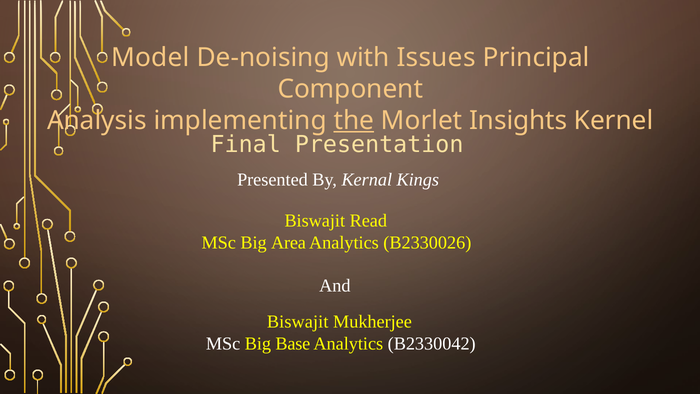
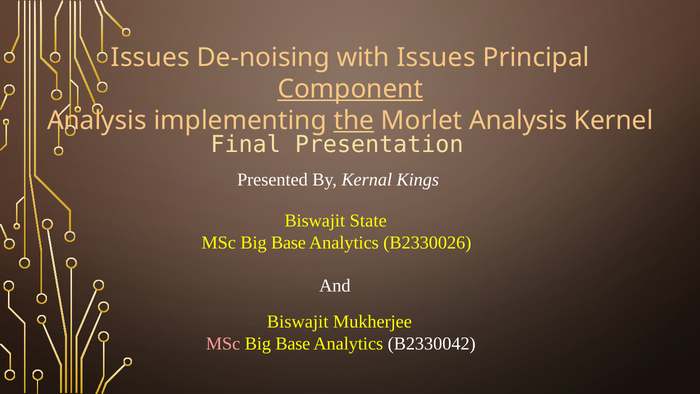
Model at (150, 57): Model -> Issues
Component underline: none -> present
Morlet Insights: Insights -> Analysis
Read: Read -> State
Area at (288, 243): Area -> Base
MSc at (223, 344) colour: white -> pink
